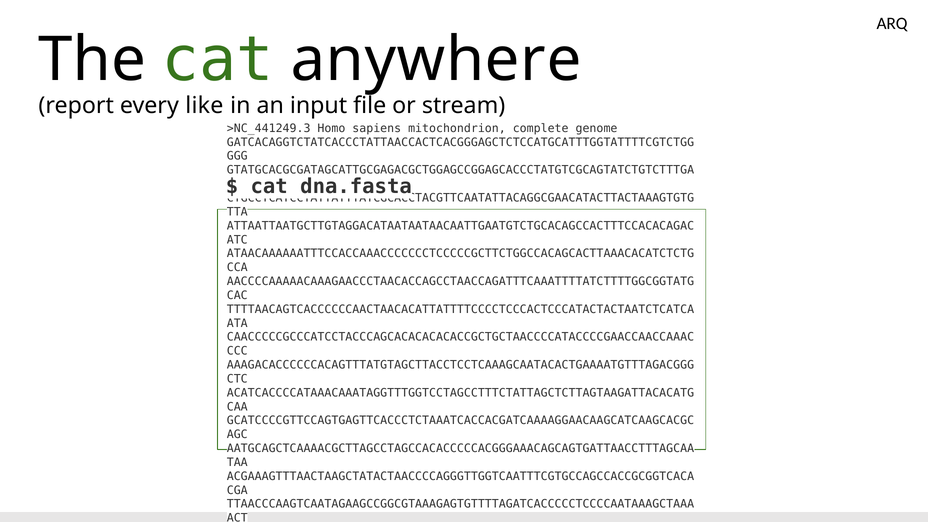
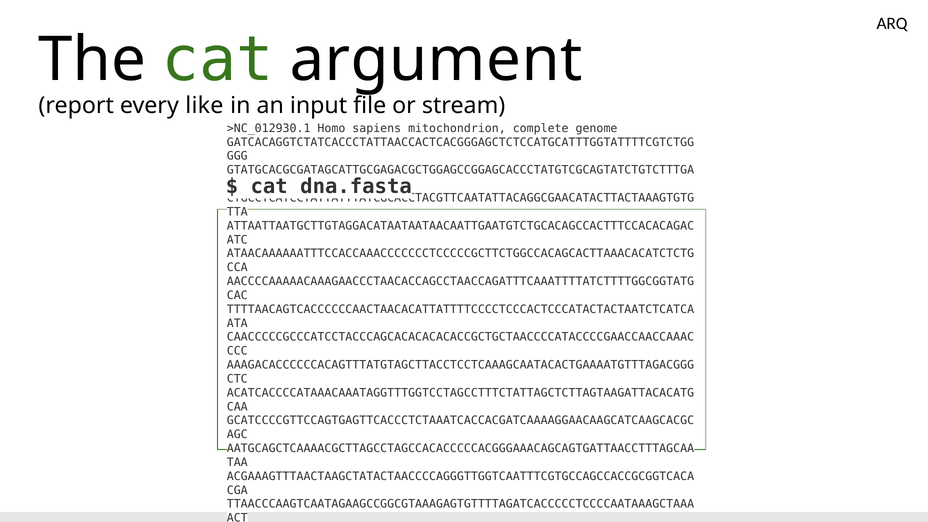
anywhere: anywhere -> argument
>NC_441249.3: >NC_441249.3 -> >NC_012930.1
